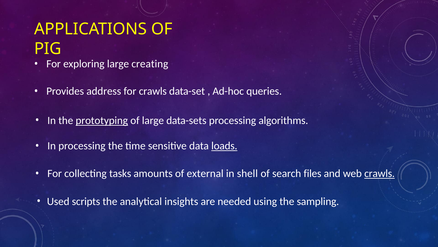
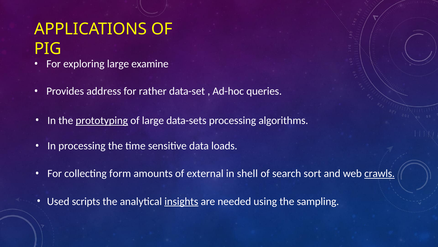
creating: creating -> examine
for crawls: crawls -> rather
loads underline: present -> none
tasks: tasks -> form
files: files -> sort
insights underline: none -> present
